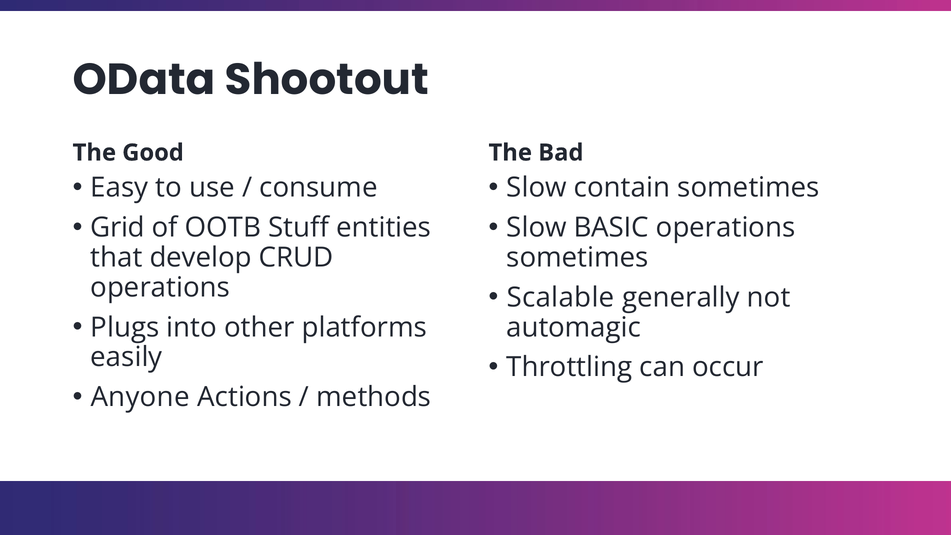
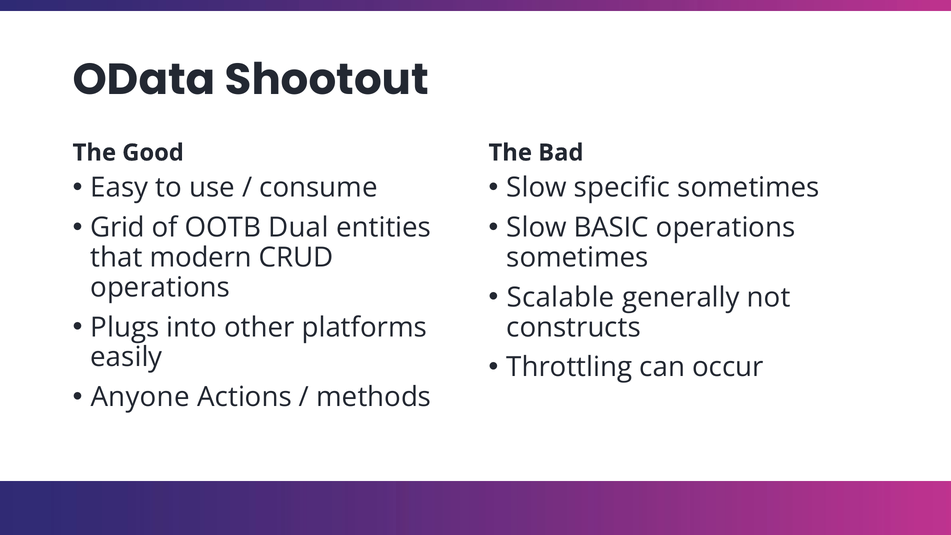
contain: contain -> specific
Stuff: Stuff -> Dual
develop: develop -> modern
automagic: automagic -> constructs
